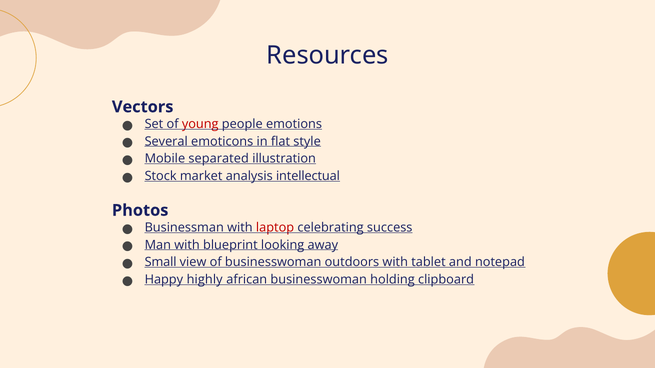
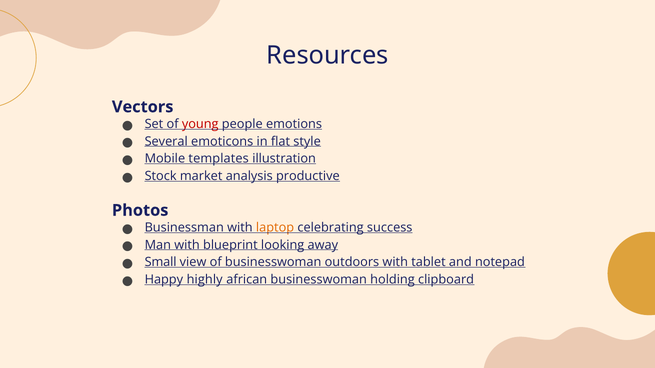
separated: separated -> templates
intellectual: intellectual -> productive
laptop colour: red -> orange
